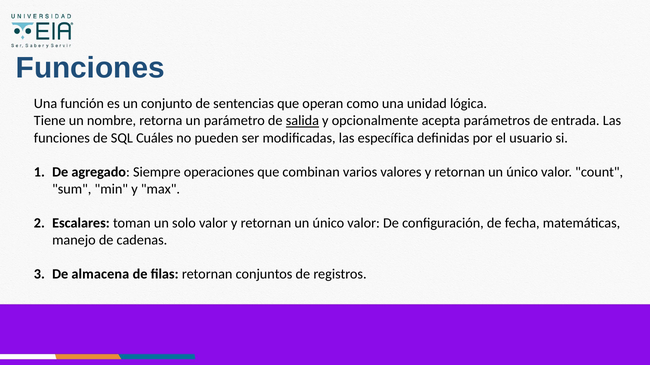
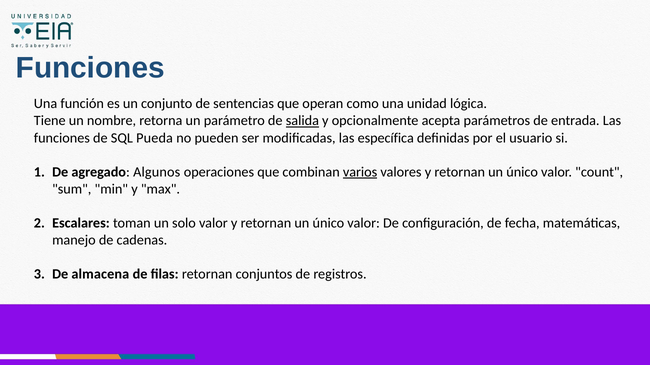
Cuáles: Cuáles -> Pueda
Siempre: Siempre -> Algunos
varios underline: none -> present
